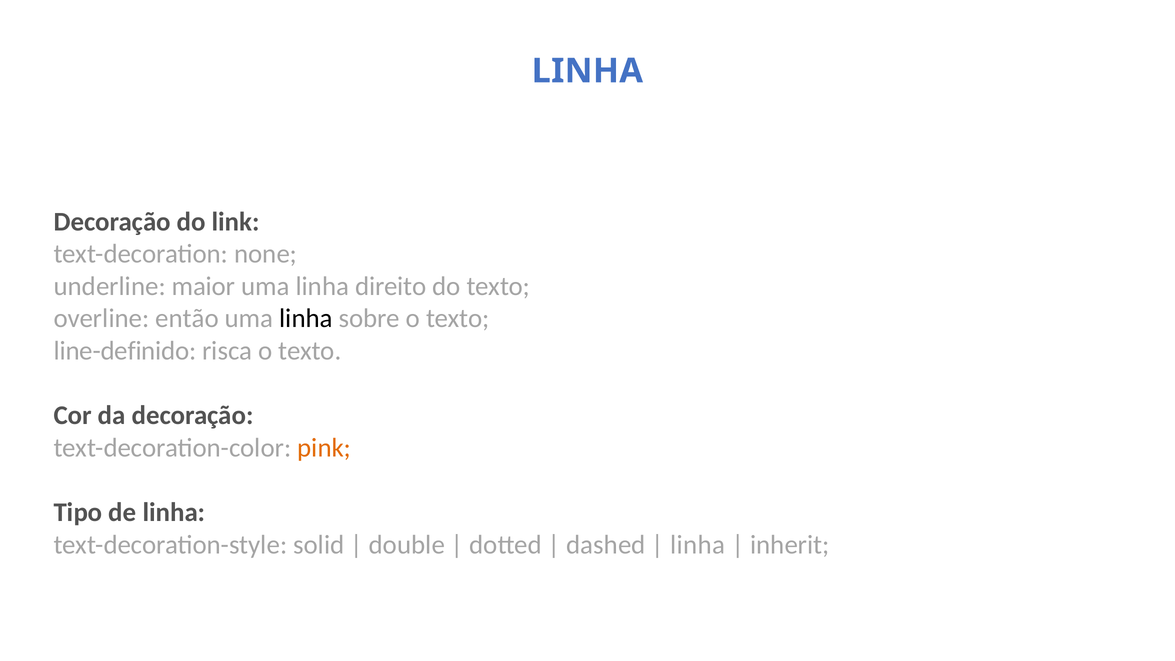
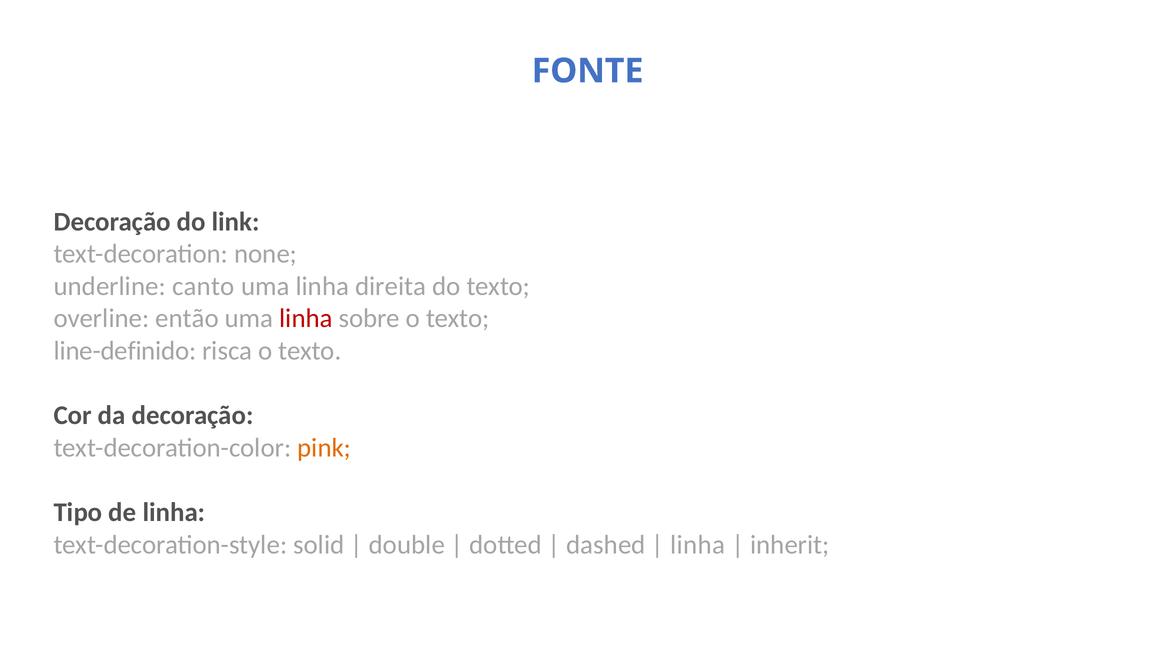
LINHA at (587, 71): LINHA -> FONTE
maior: maior -> canto
direito: direito -> direita
linha at (306, 319) colour: black -> red
